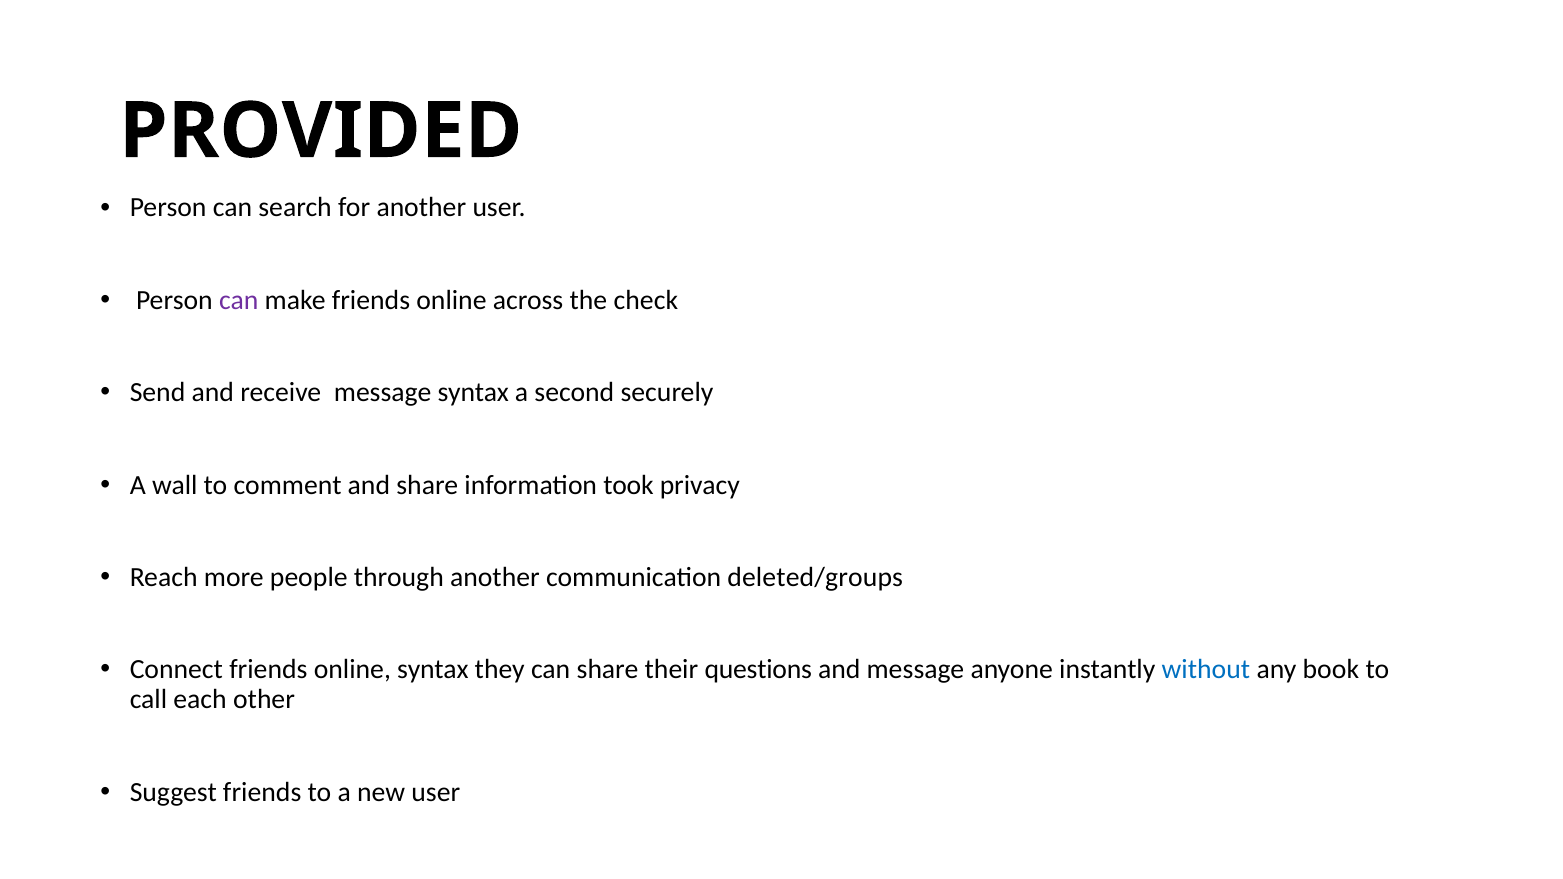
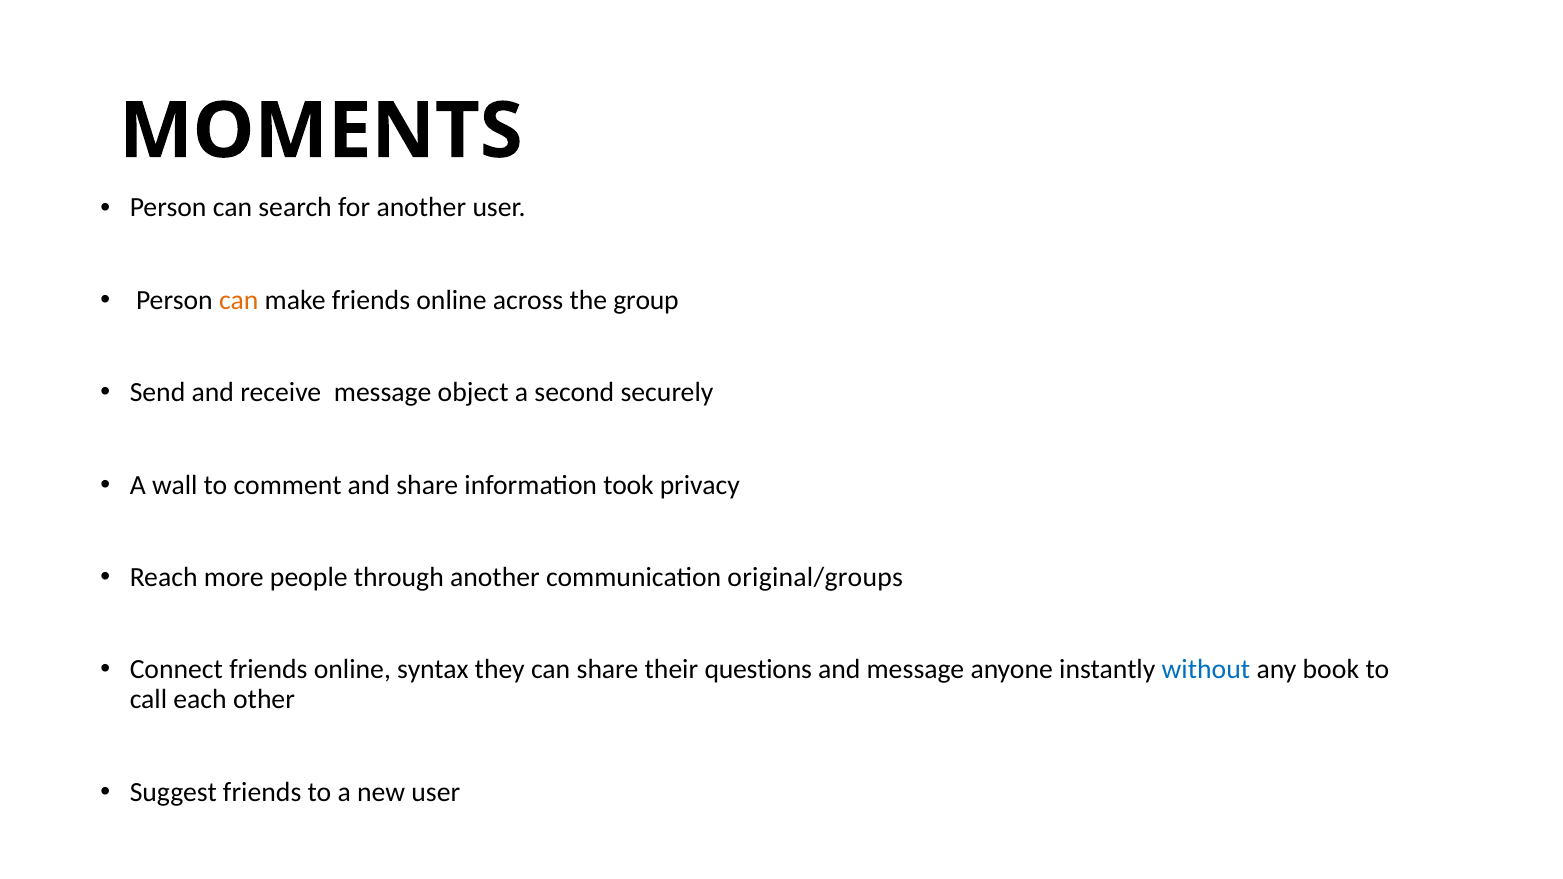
PROVIDED: PROVIDED -> MOMENTS
can at (239, 300) colour: purple -> orange
check: check -> group
message syntax: syntax -> object
deleted/groups: deleted/groups -> original/groups
